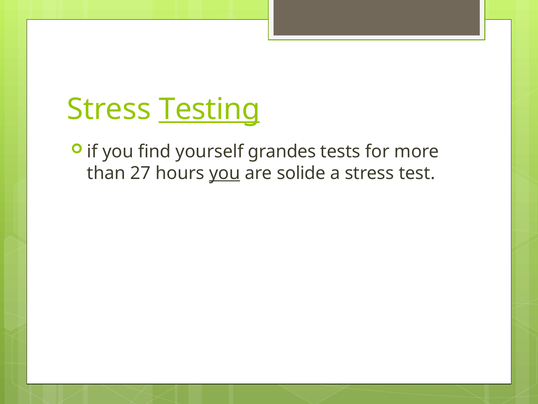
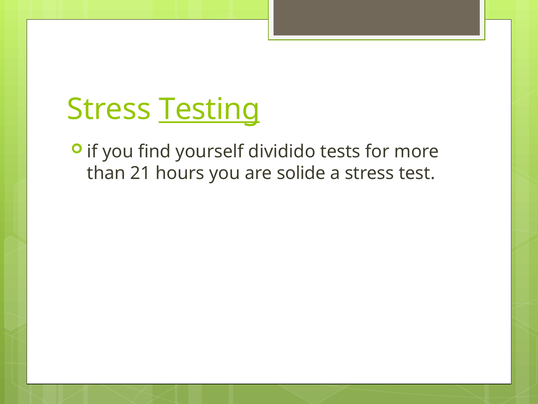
grandes: grandes -> dividido
27: 27 -> 21
you at (225, 173) underline: present -> none
